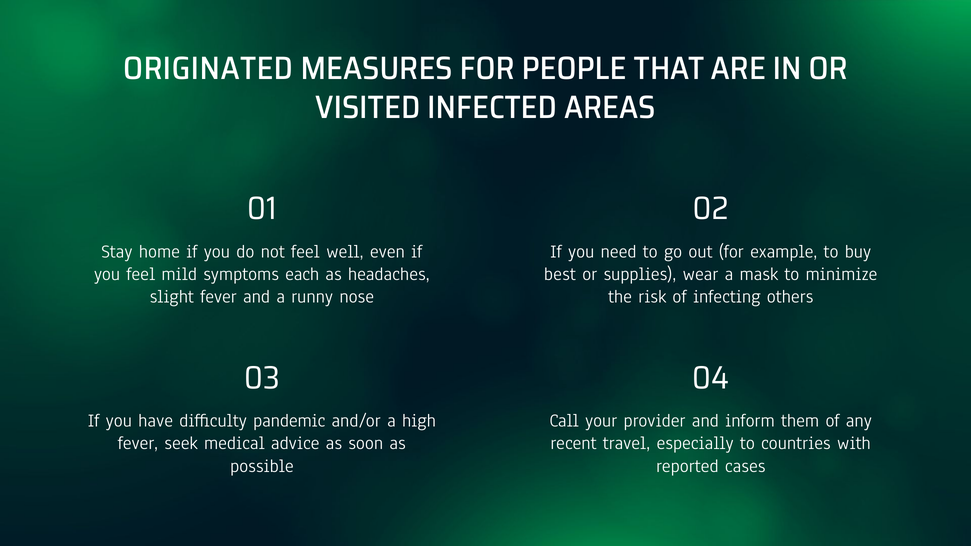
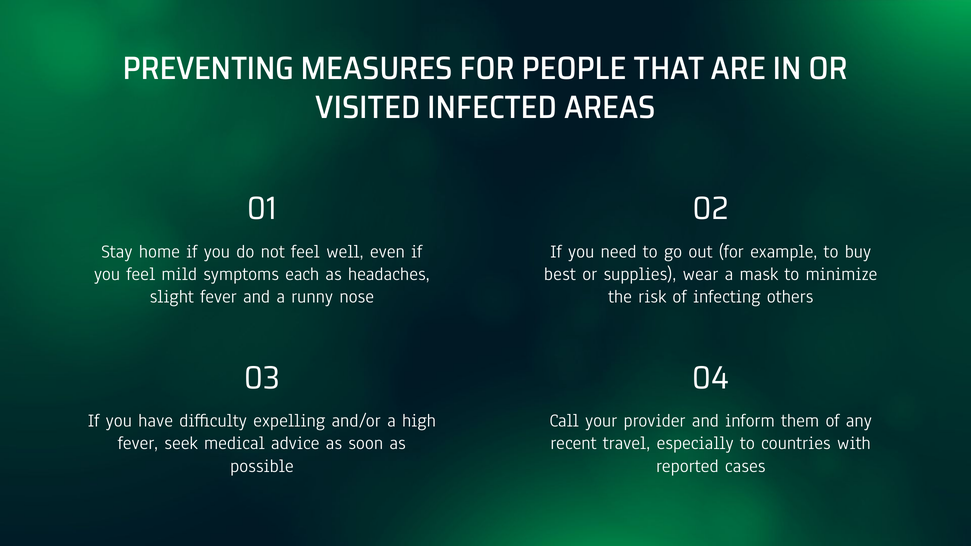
ORIGINATED: ORIGINATED -> PREVENTING
pandemic: pandemic -> expelling
